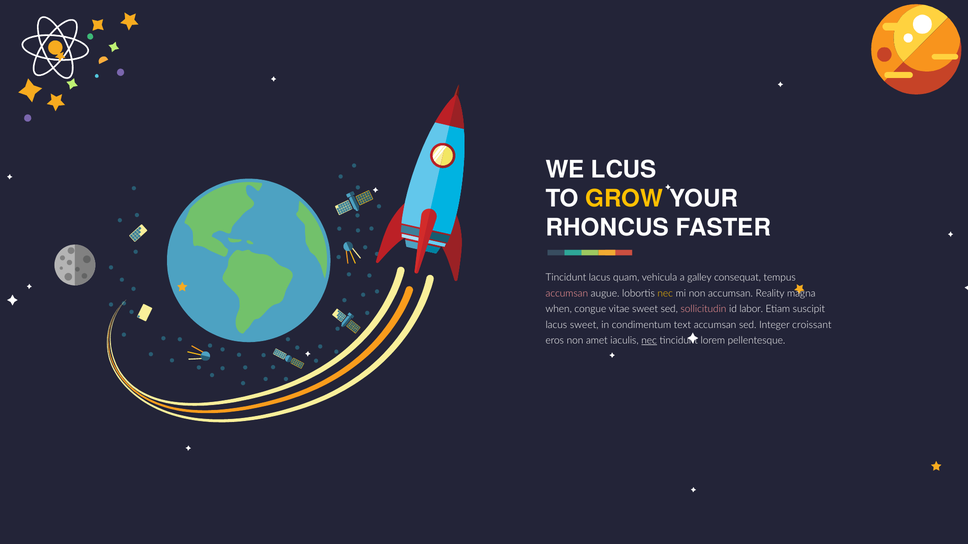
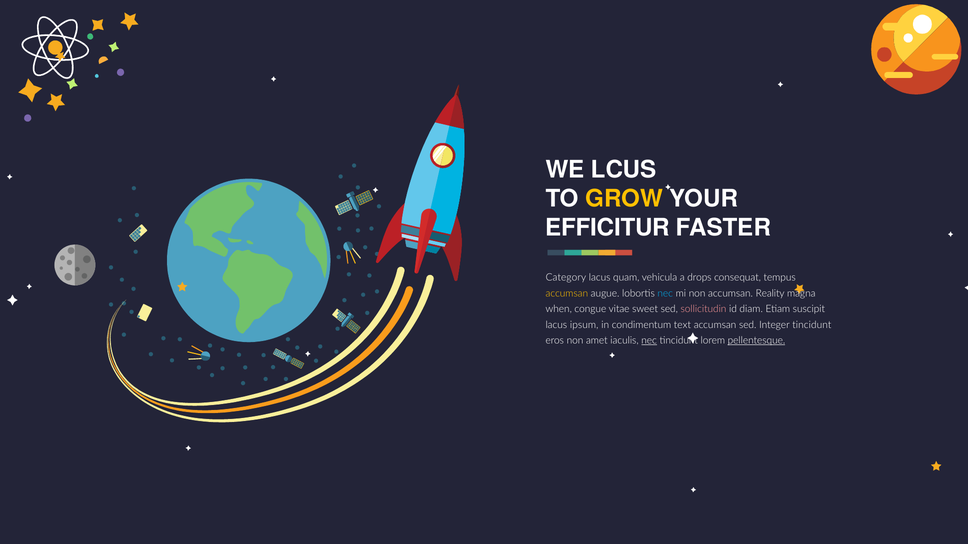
RHONCUS: RHONCUS -> EFFICITUR
Tincidunt at (566, 278): Tincidunt -> Category
galley: galley -> drops
accumsan at (567, 293) colour: pink -> yellow
nec at (665, 293) colour: yellow -> light blue
labor: labor -> diam
lacus sweet: sweet -> ipsum
Integer croissant: croissant -> tincidunt
pellentesque underline: none -> present
